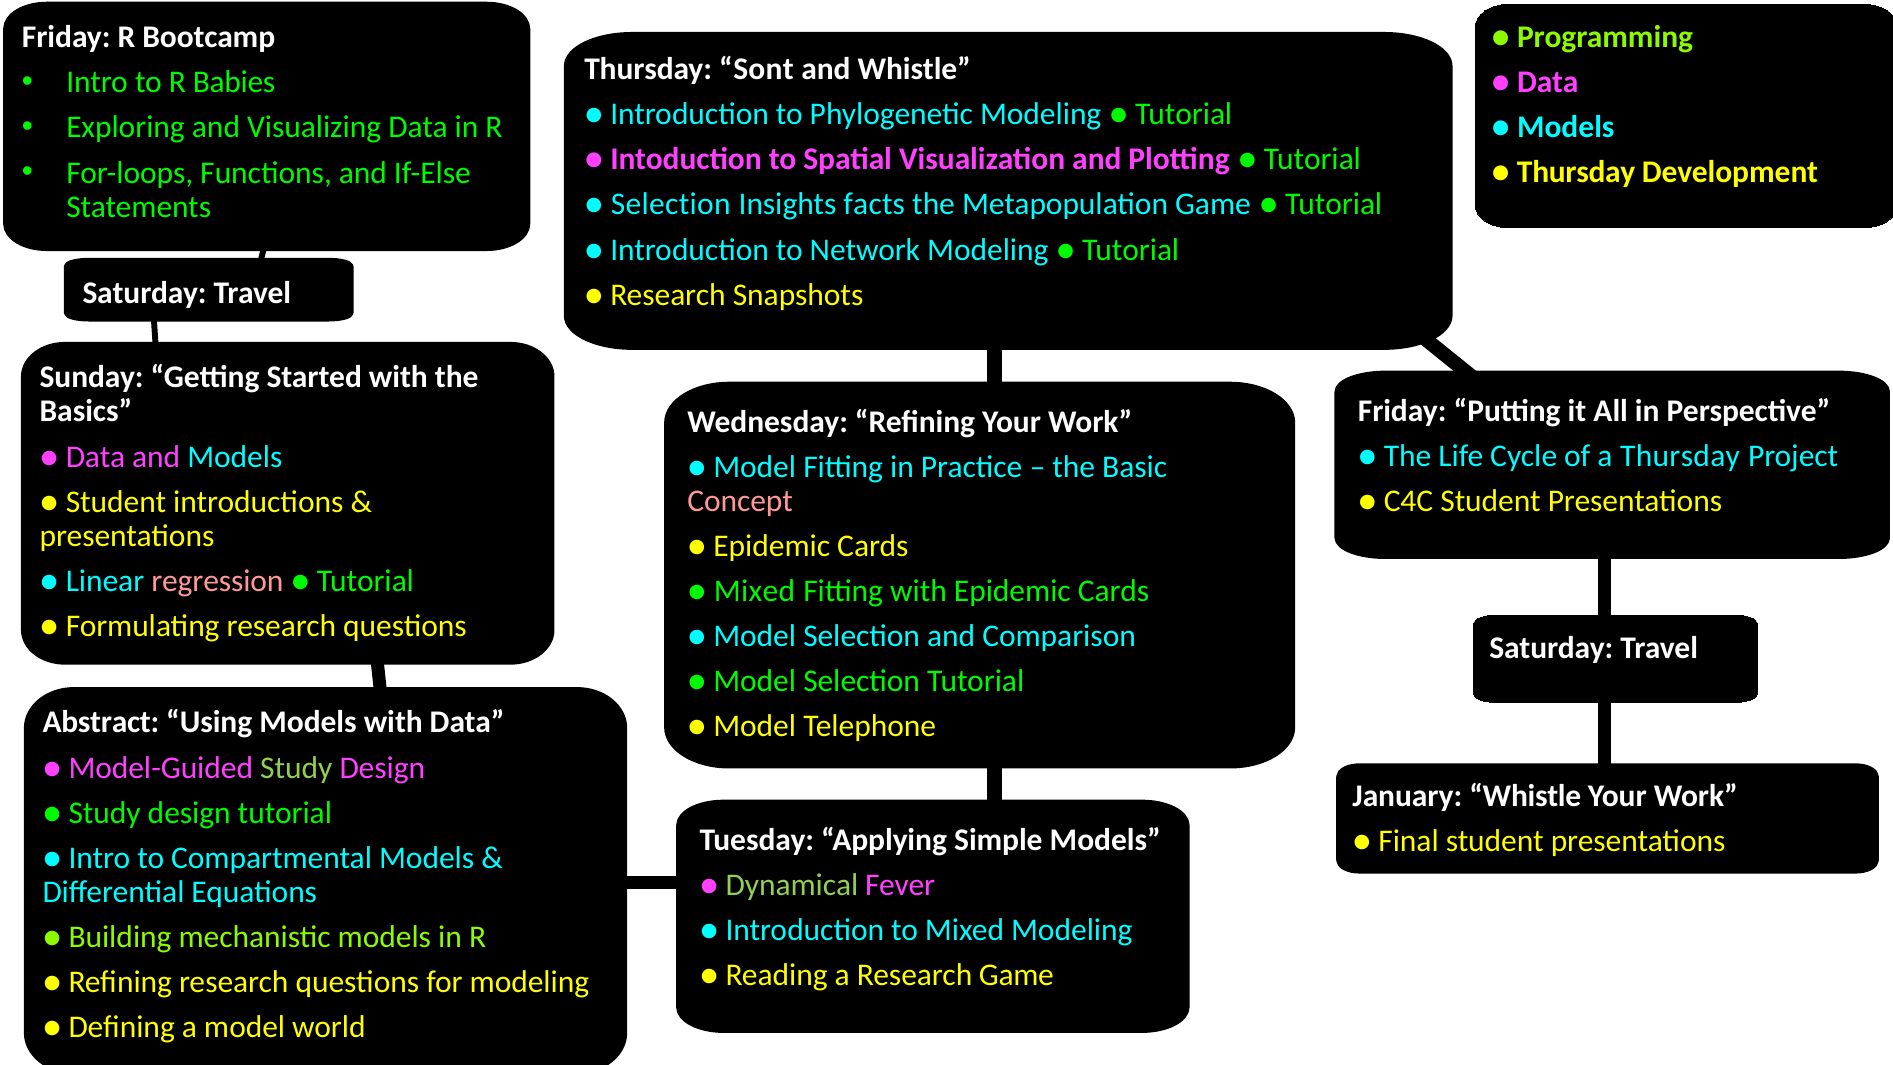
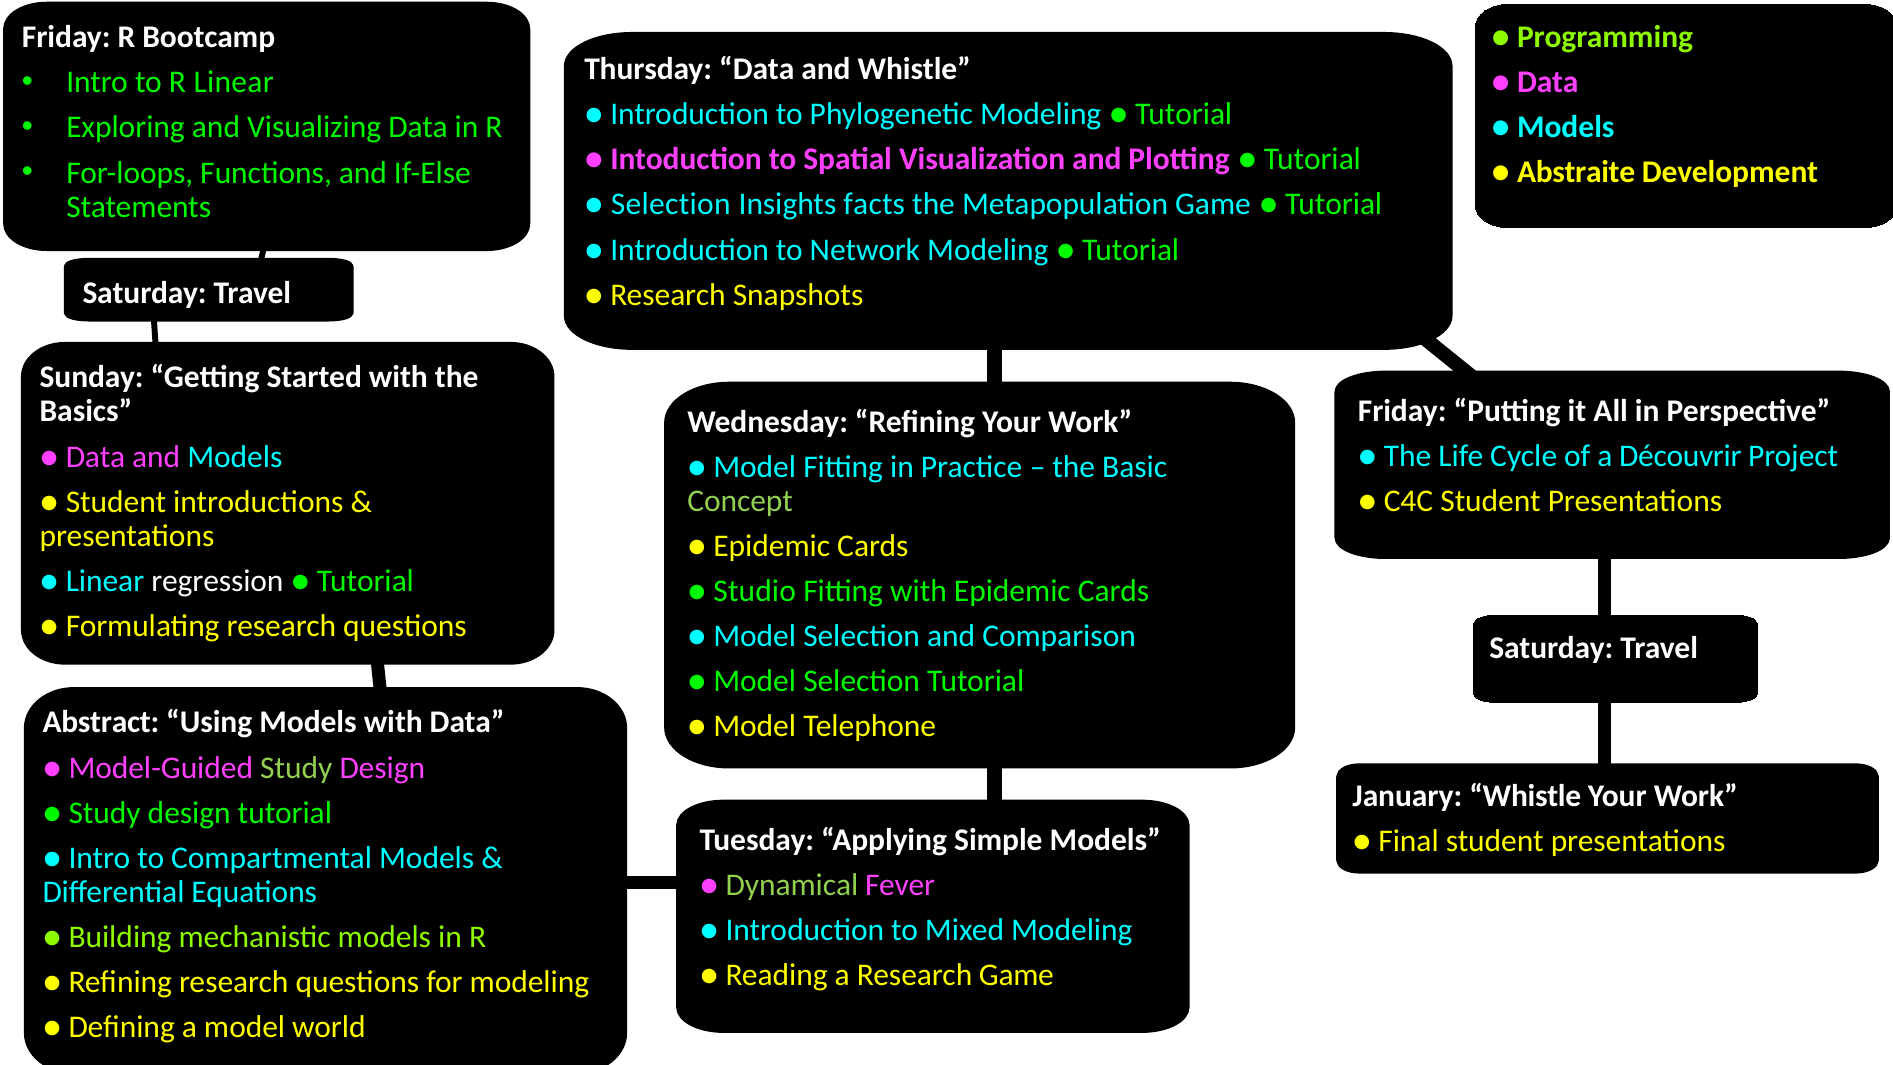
Thursday Sont: Sont -> Data
R Babies: Babies -> Linear
Thursday at (1576, 172): Thursday -> Abstraite
a Thursday: Thursday -> Découvrir
Concept colour: pink -> light green
regression colour: pink -> white
Mixed at (755, 591): Mixed -> Studio
